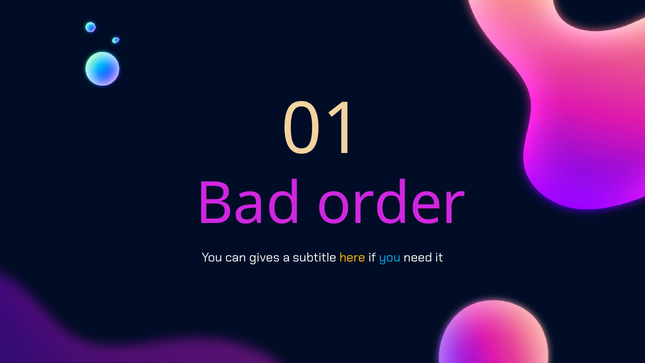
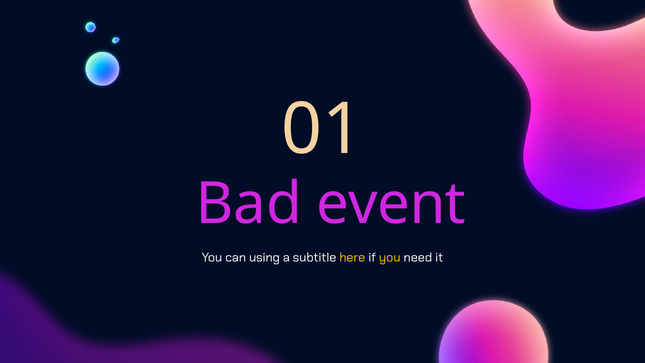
order: order -> event
gives: gives -> using
you at (390, 258) colour: light blue -> yellow
